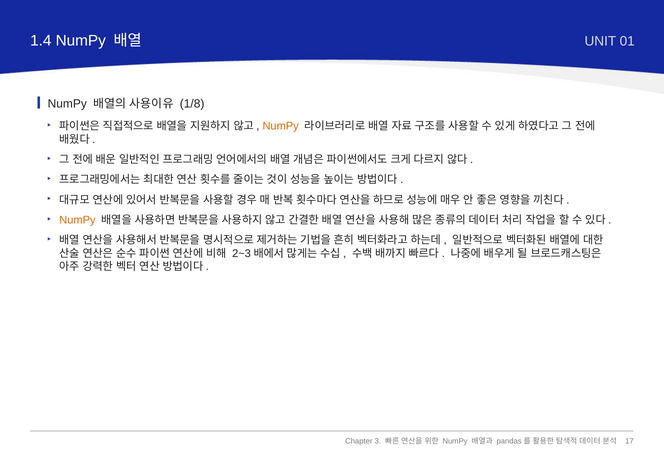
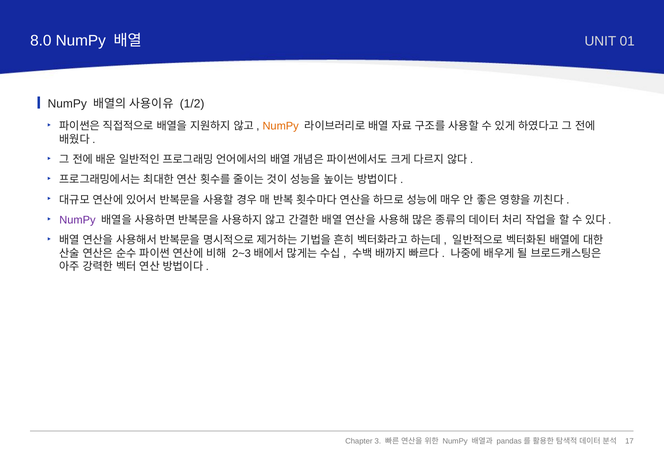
1.4: 1.4 -> 8.0
1/8: 1/8 -> 1/2
NumPy at (77, 220) colour: orange -> purple
